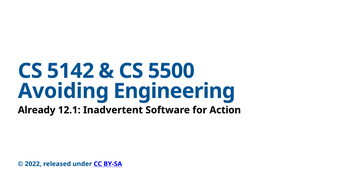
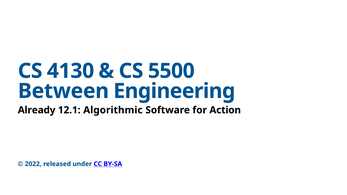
5142: 5142 -> 4130
Avoiding: Avoiding -> Between
Inadvertent: Inadvertent -> Algorithmic
